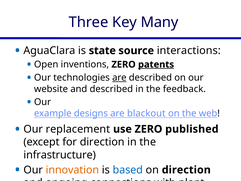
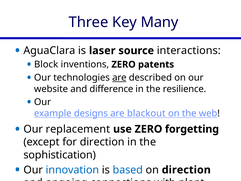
state: state -> laser
Open: Open -> Block
patents underline: present -> none
and described: described -> difference
feedback: feedback -> resilience
published: published -> forgetting
infrastructure: infrastructure -> sophistication
innovation colour: orange -> blue
